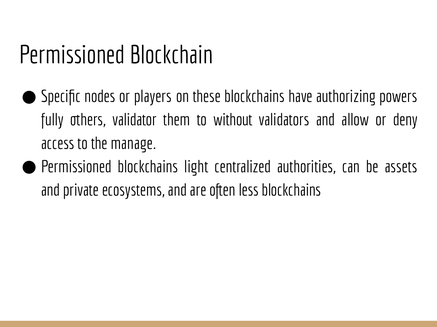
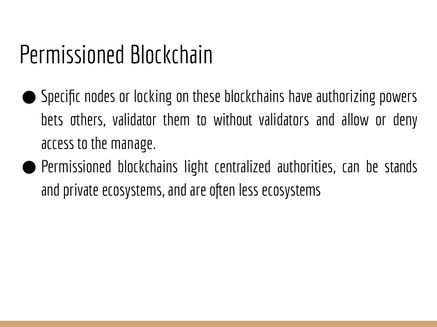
players: players -> locking
fully: fully -> bets
assets: assets -> stands
less blockchains: blockchains -> ecosystems
